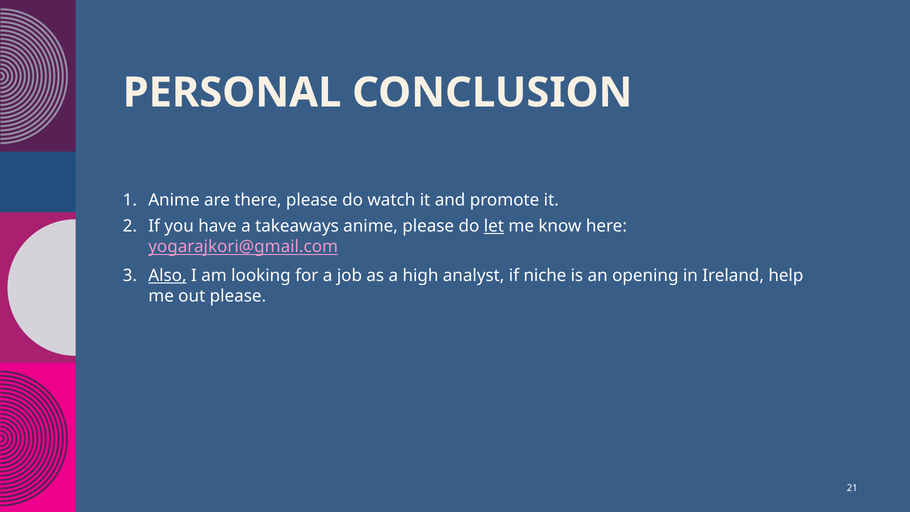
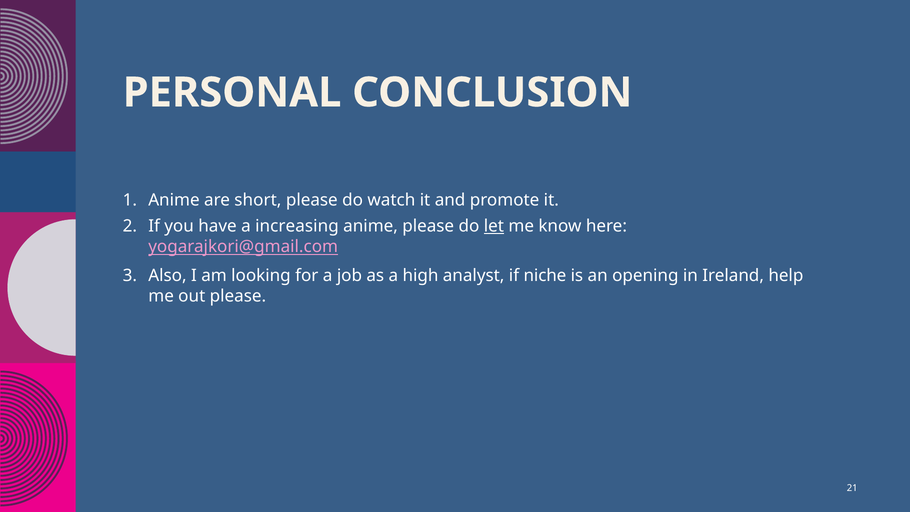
there: there -> short
takeaways: takeaways -> increasing
Also underline: present -> none
